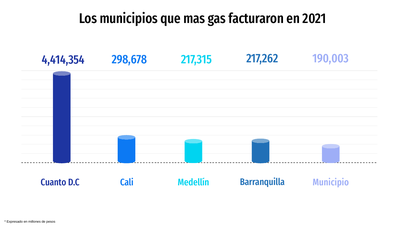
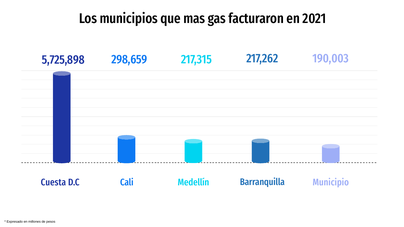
298,678: 298,678 -> 298,659
4,414,354: 4,414,354 -> 5,725,898
Cuanto: Cuanto -> Cuesta
